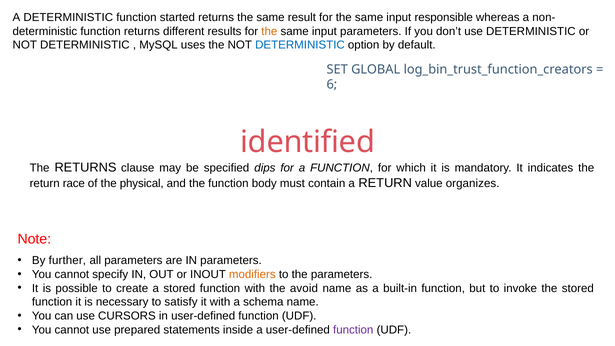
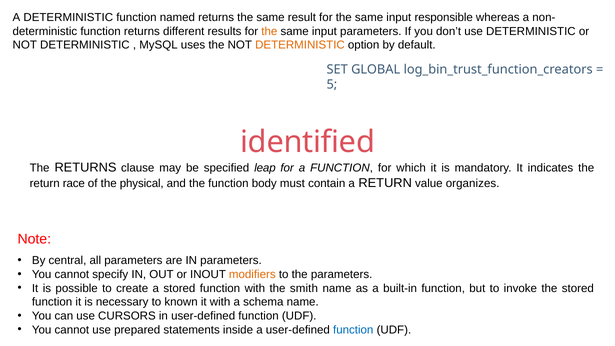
started: started -> named
DETERMINISTIC at (300, 45) colour: blue -> orange
6: 6 -> 5
dips: dips -> leap
further: further -> central
avoid: avoid -> smith
satisfy: satisfy -> known
function at (353, 330) colour: purple -> blue
